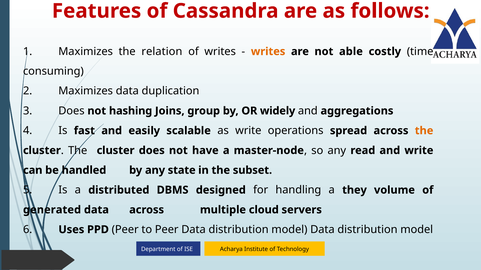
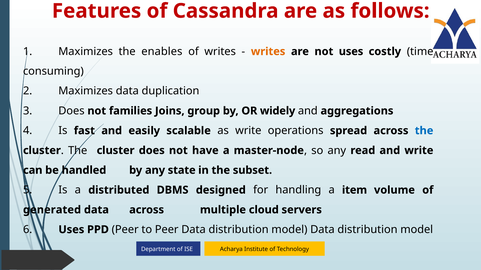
relation: relation -> enables
not able: able -> uses
hashing: hashing -> families
the at (424, 131) colour: orange -> blue
they: they -> item
